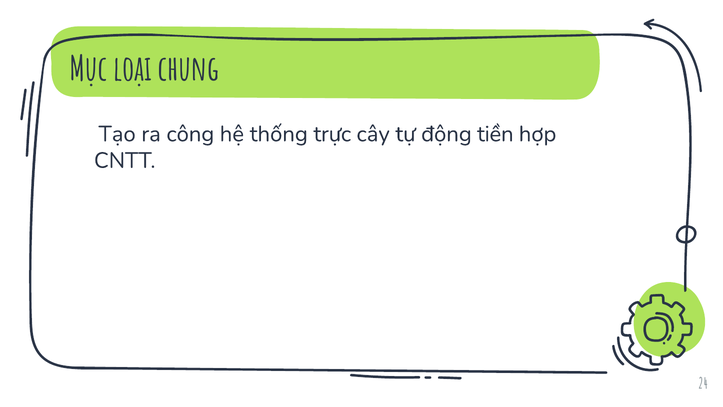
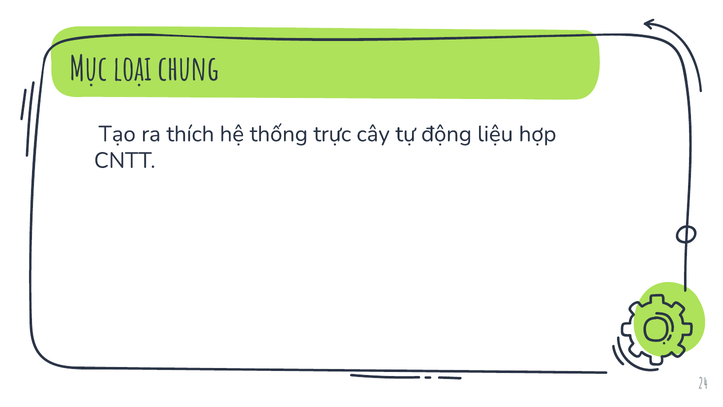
công: công -> thích
tiền: tiền -> liệu
